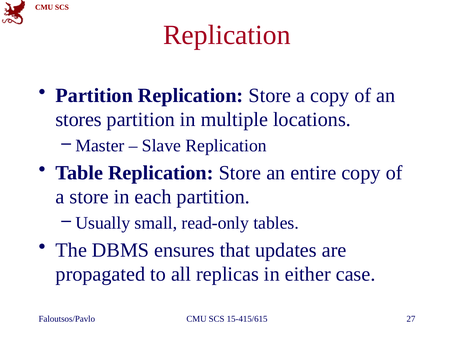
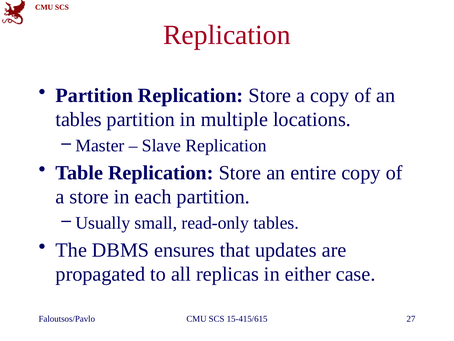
stores at (79, 119): stores -> tables
